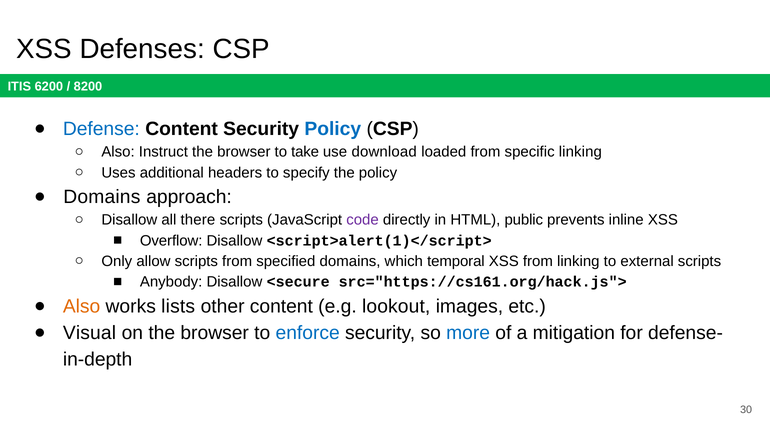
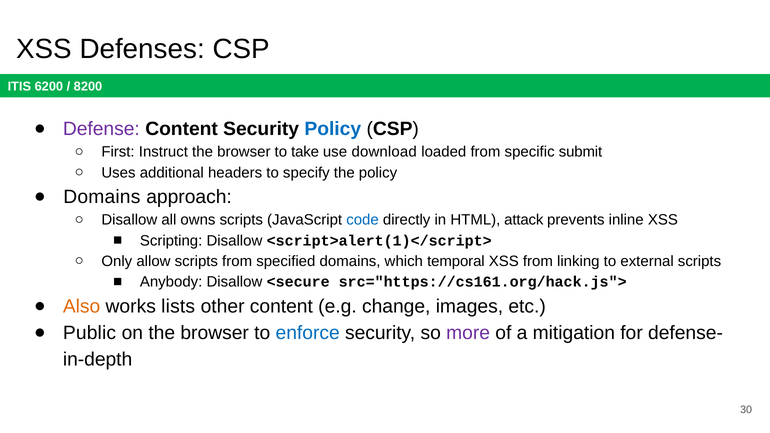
Defense colour: blue -> purple
Also at (118, 152): Also -> First
specific linking: linking -> submit
there: there -> owns
code colour: purple -> blue
public: public -> attack
Overflow: Overflow -> Scripting
lookout: lookout -> change
Visual: Visual -> Public
more colour: blue -> purple
